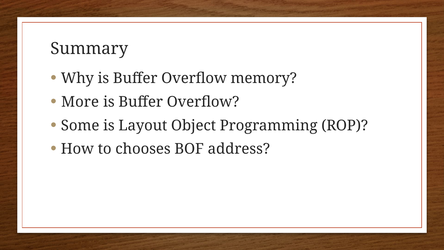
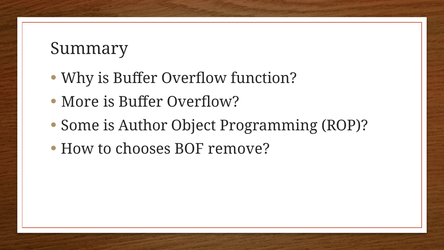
memory: memory -> function
Layout: Layout -> Author
address: address -> remove
